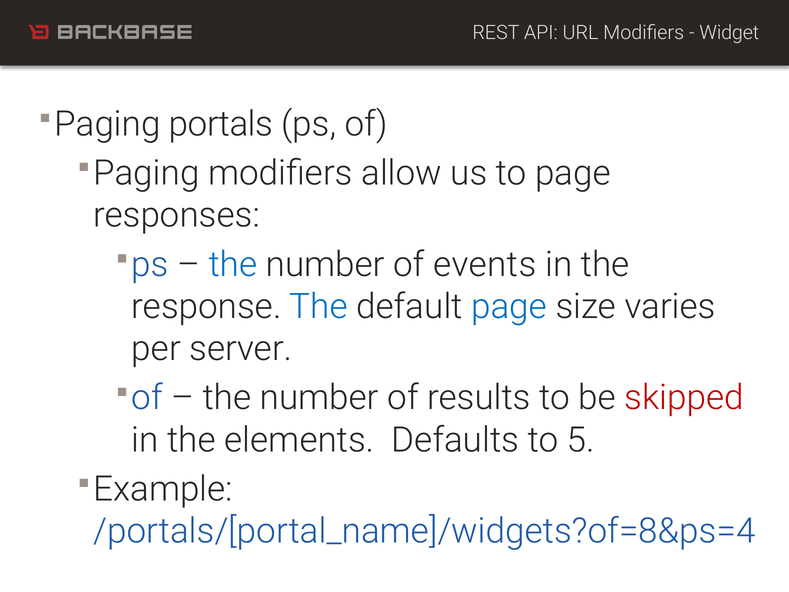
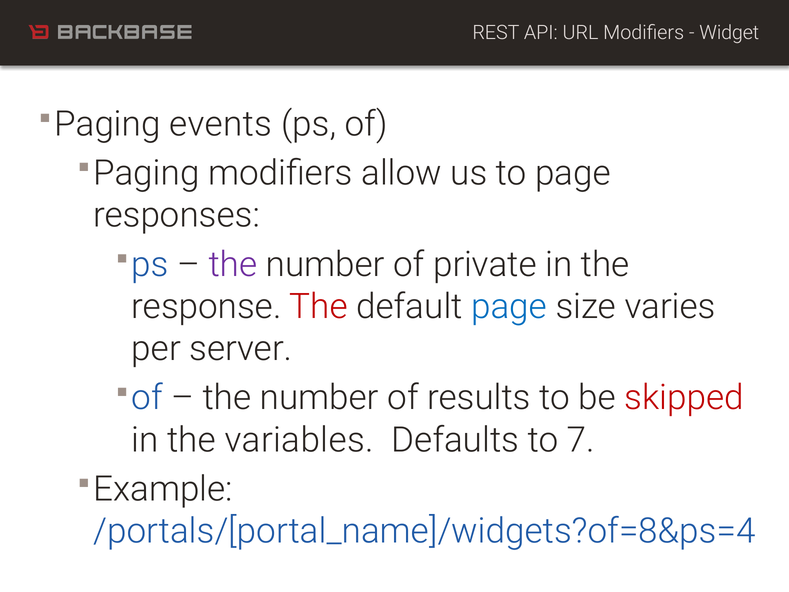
portals: portals -> events
the at (233, 264) colour: blue -> purple
events: events -> private
The at (318, 306) colour: blue -> red
elements: elements -> variables
5: 5 -> 7
